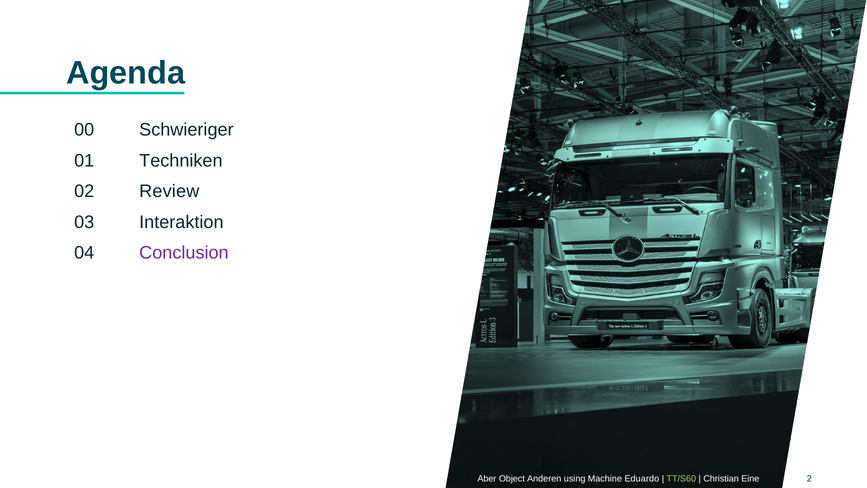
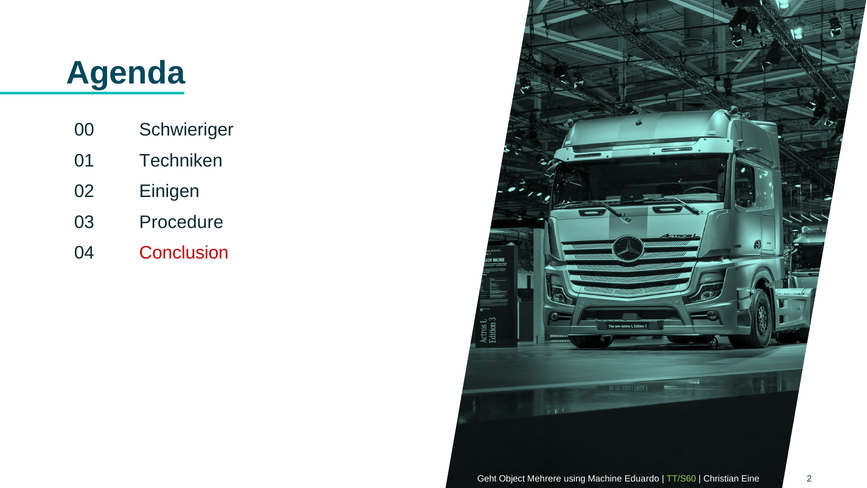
Review: Review -> Einigen
Interaktion: Interaktion -> Procedure
Conclusion colour: purple -> red
Aber: Aber -> Geht
Anderen: Anderen -> Mehrere
